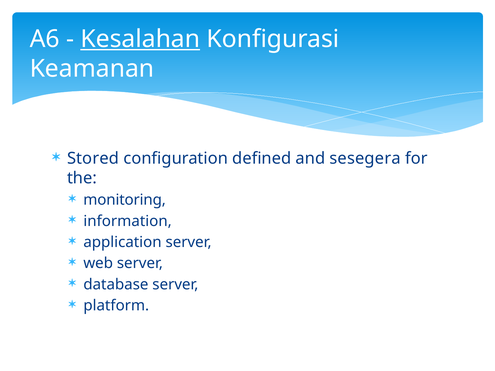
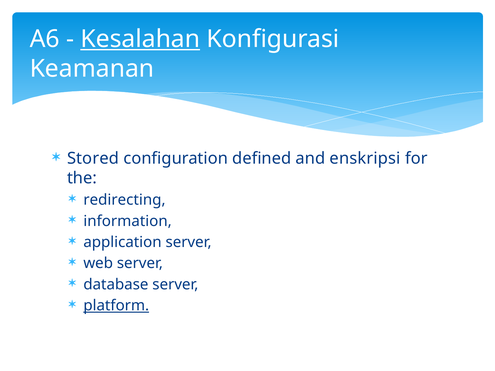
sesegera: sesegera -> enskripsi
monitoring: monitoring -> redirecting
platform underline: none -> present
